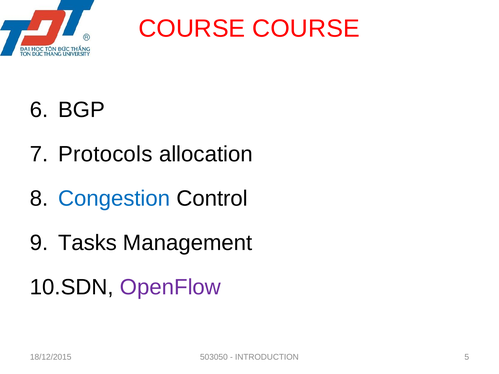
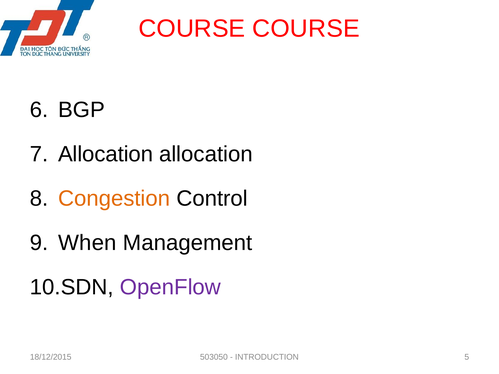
Protocols at (105, 154): Protocols -> Allocation
Congestion colour: blue -> orange
Tasks: Tasks -> When
